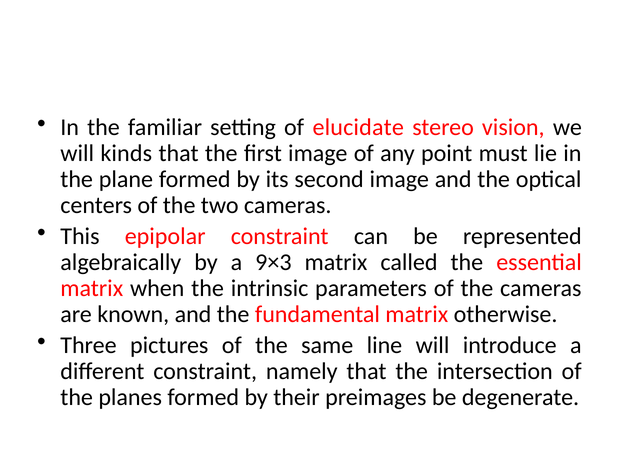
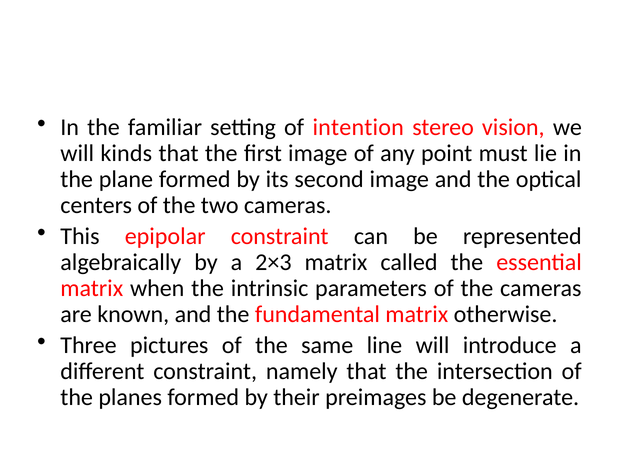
elucidate: elucidate -> intention
9×3: 9×3 -> 2×3
